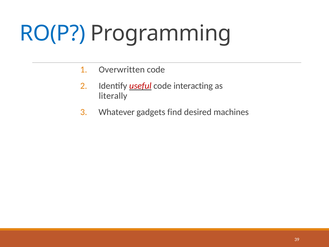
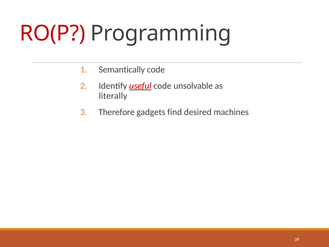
RO(P colour: blue -> red
Overwritten: Overwritten -> Semantically
interacting: interacting -> unsolvable
Whatever: Whatever -> Therefore
